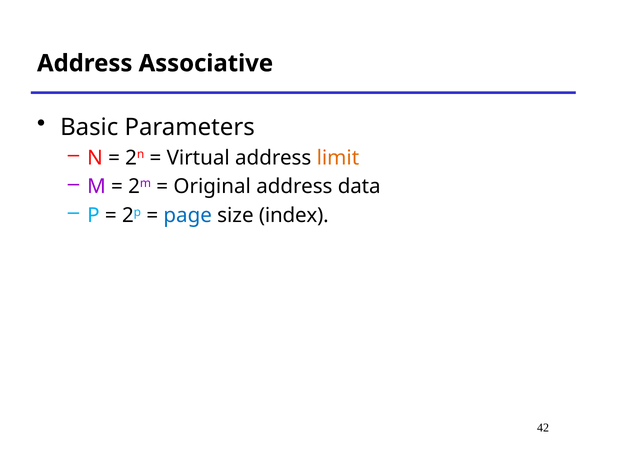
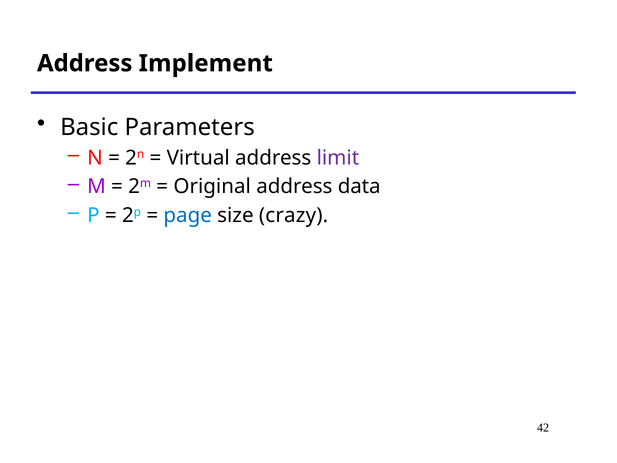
Associative: Associative -> Implement
limit colour: orange -> purple
index: index -> crazy
